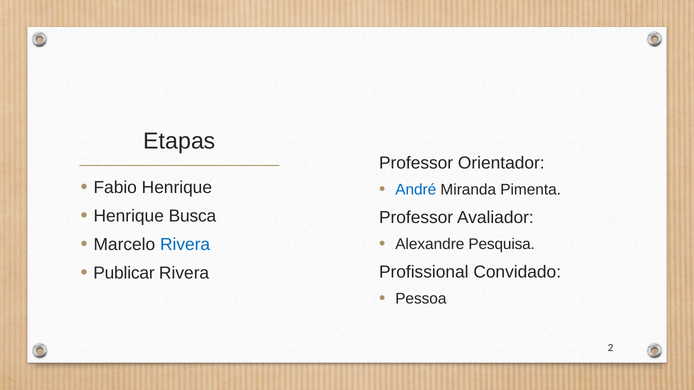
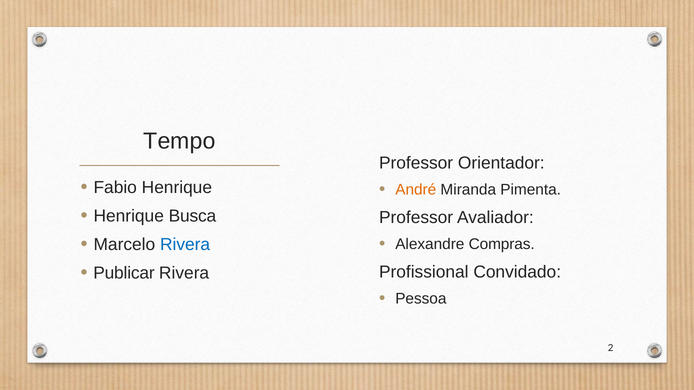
Etapas: Etapas -> Tempo
André colour: blue -> orange
Pesquisa: Pesquisa -> Compras
